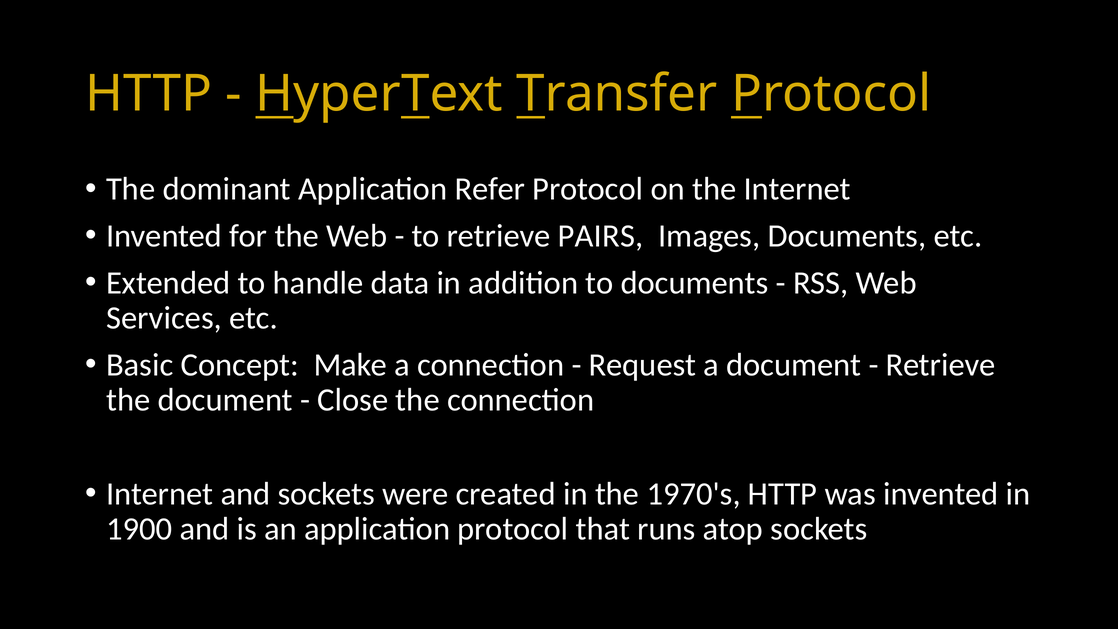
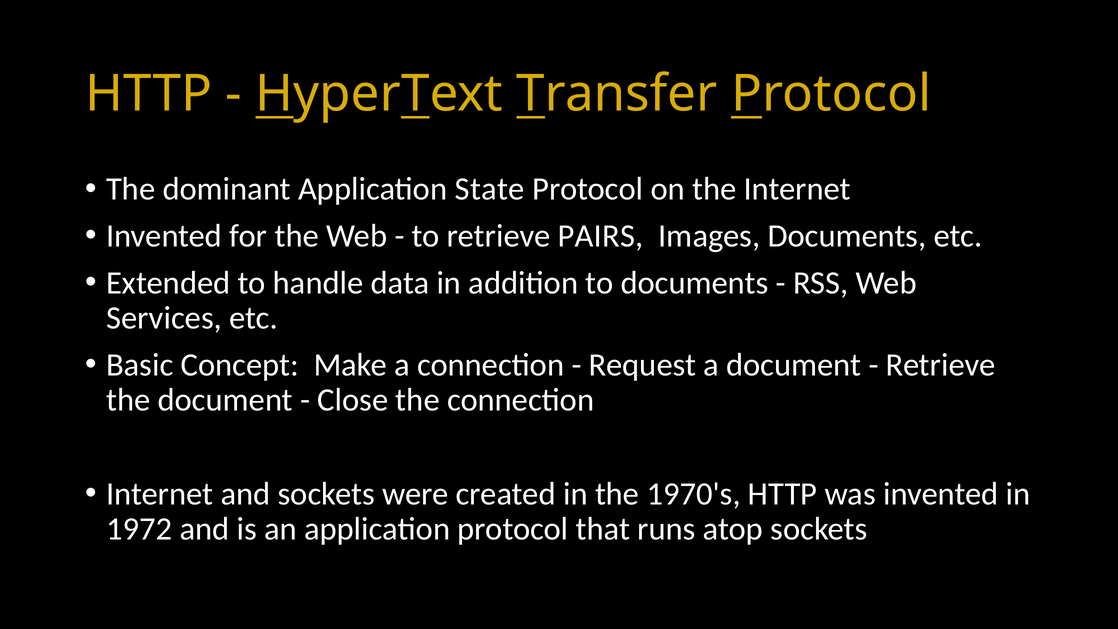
Refer: Refer -> State
1900: 1900 -> 1972
